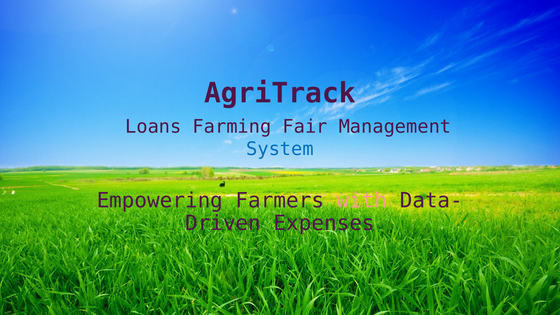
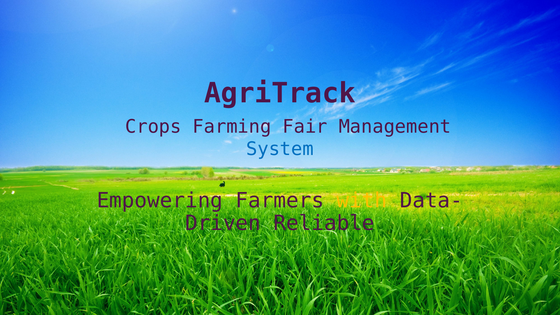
Loans: Loans -> Crops
with colour: pink -> yellow
Expenses: Expenses -> Reliable
